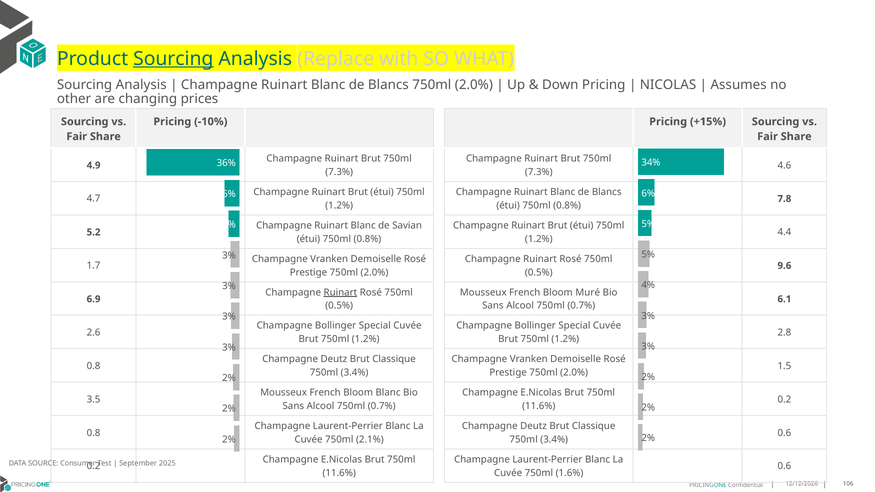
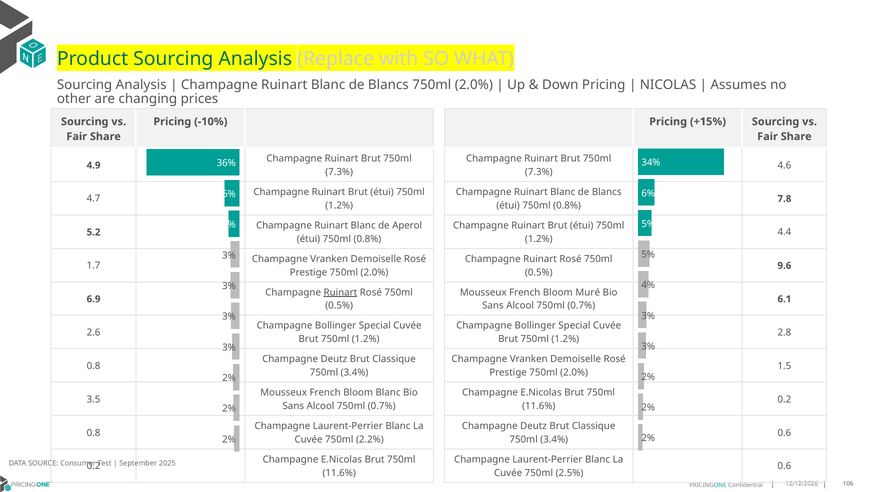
Sourcing at (173, 59) underline: present -> none
Savian: Savian -> Aperol
2.1%: 2.1% -> 2.2%
1.6%: 1.6% -> 2.5%
